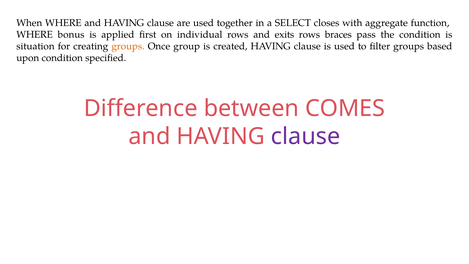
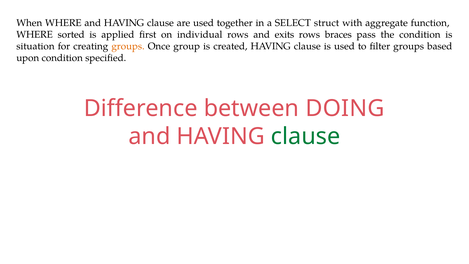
closes: closes -> struct
bonus: bonus -> sorted
COMES: COMES -> DOING
clause at (306, 136) colour: purple -> green
